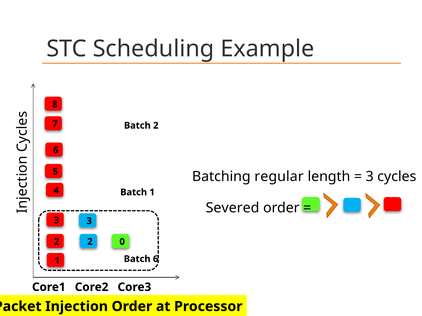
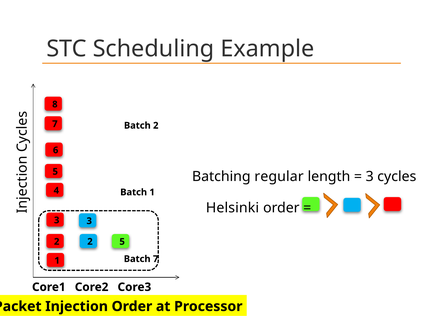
Severed: Severed -> Helsinki
2 0: 0 -> 5
Batch 6: 6 -> 7
